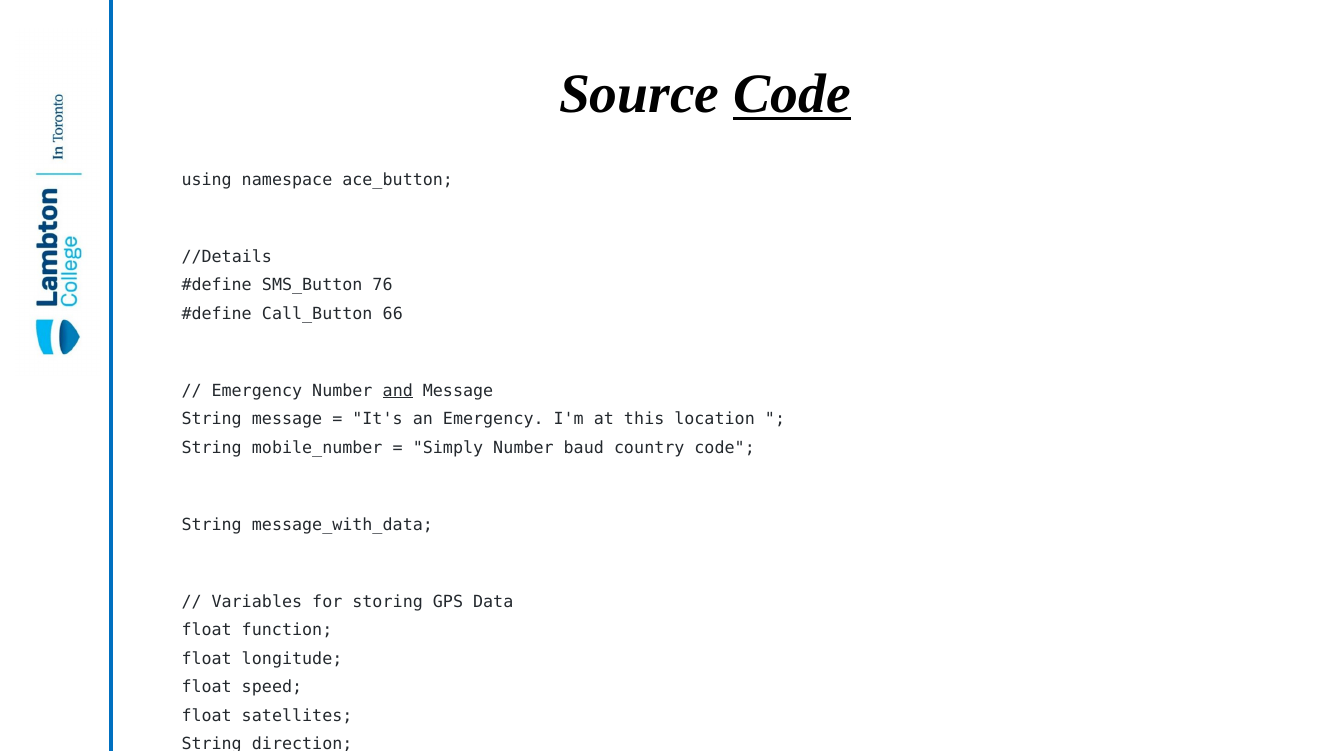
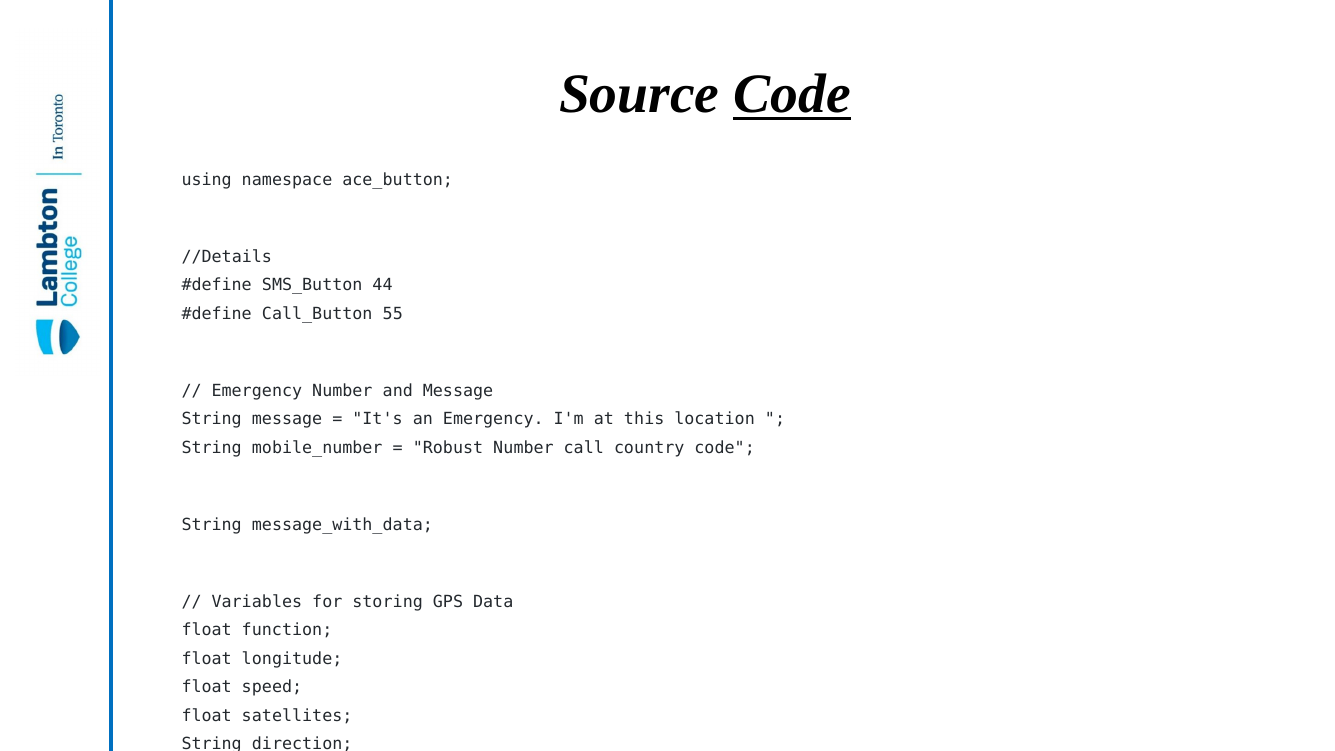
76: 76 -> 44
66: 66 -> 55
and underline: present -> none
Simply: Simply -> Robust
baud: baud -> call
